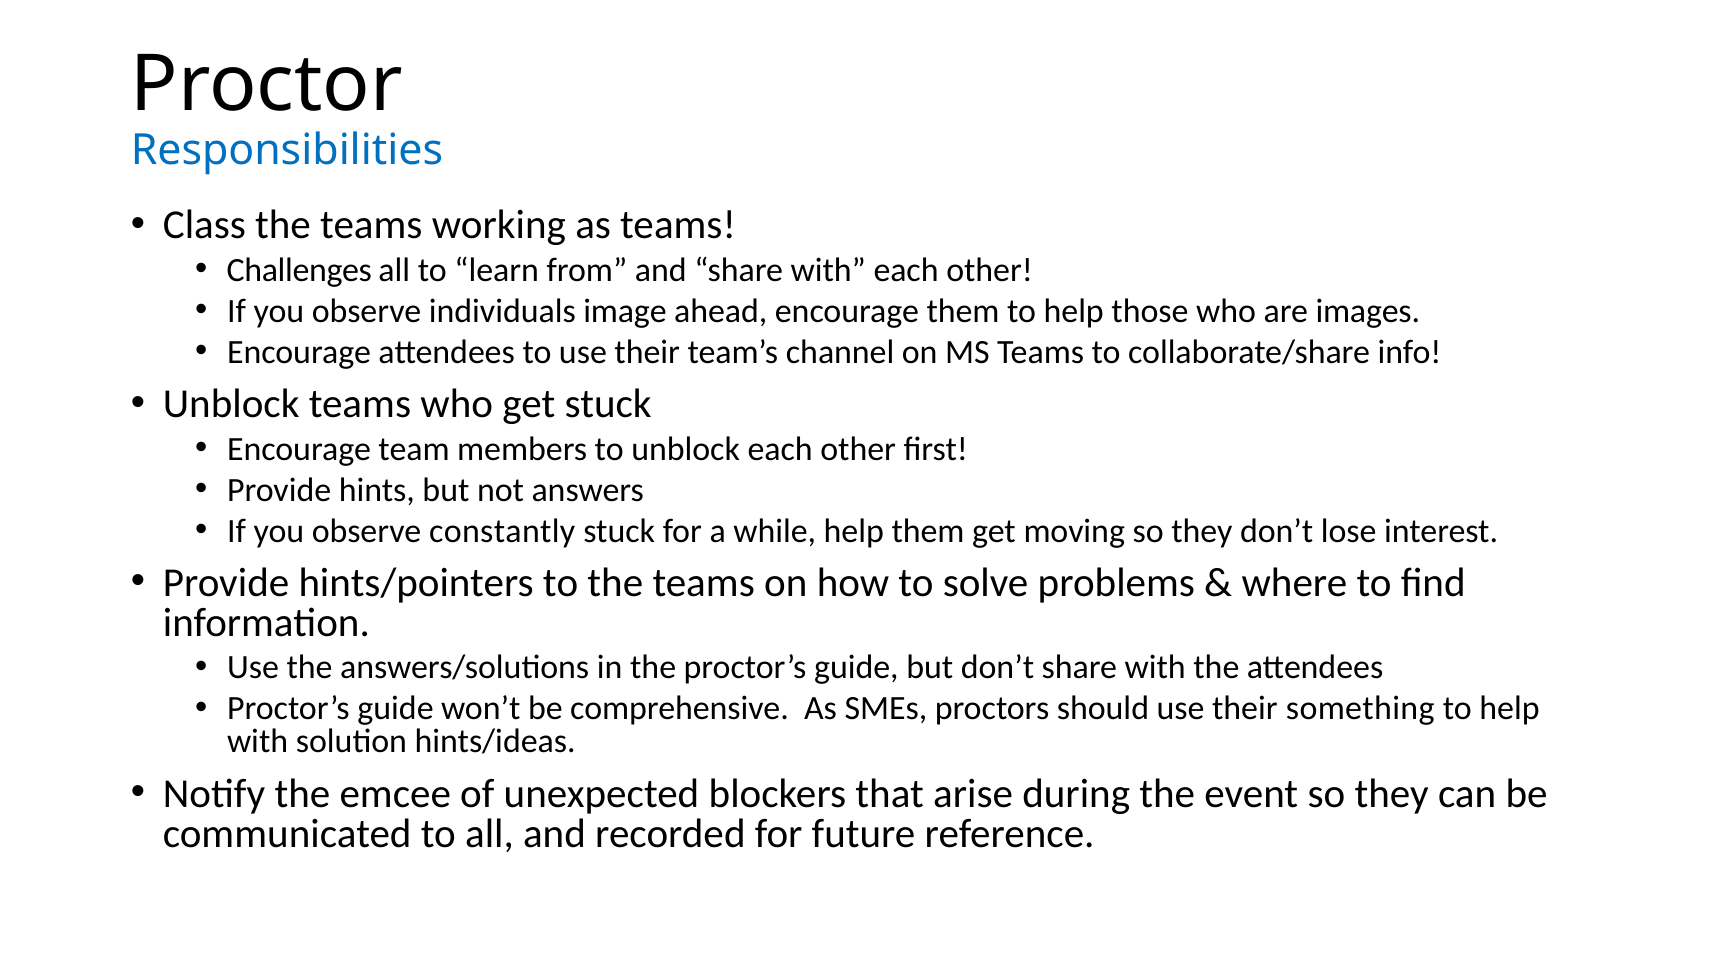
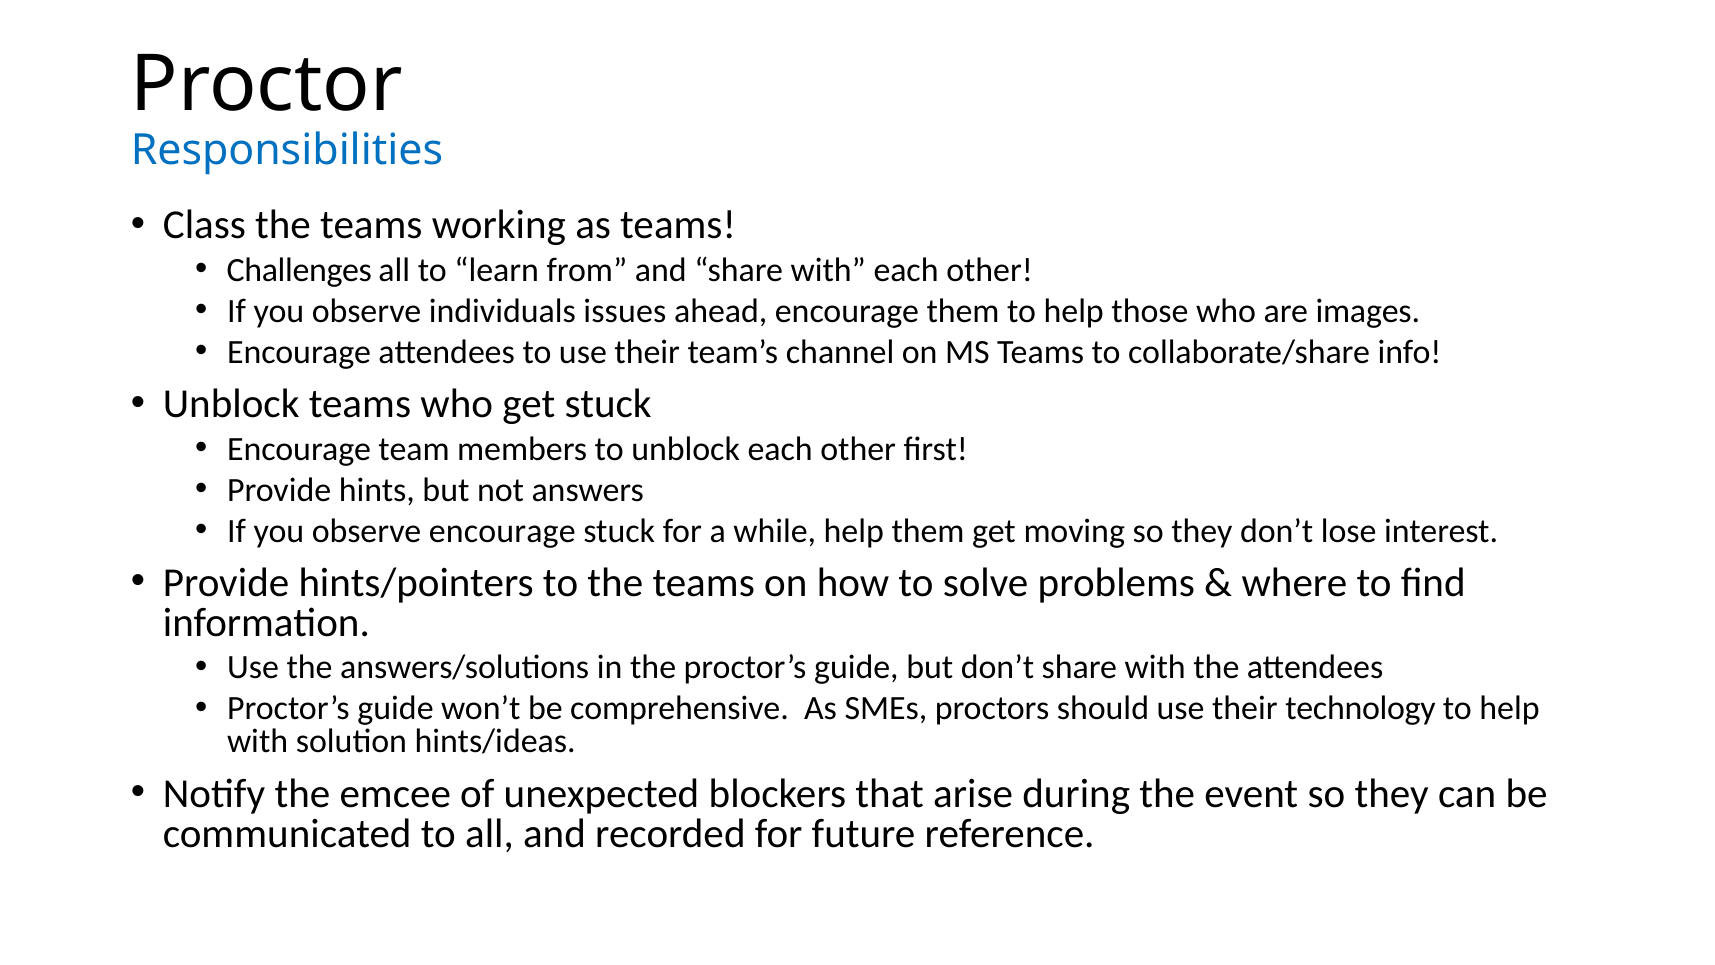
image: image -> issues
observe constantly: constantly -> encourage
something: something -> technology
